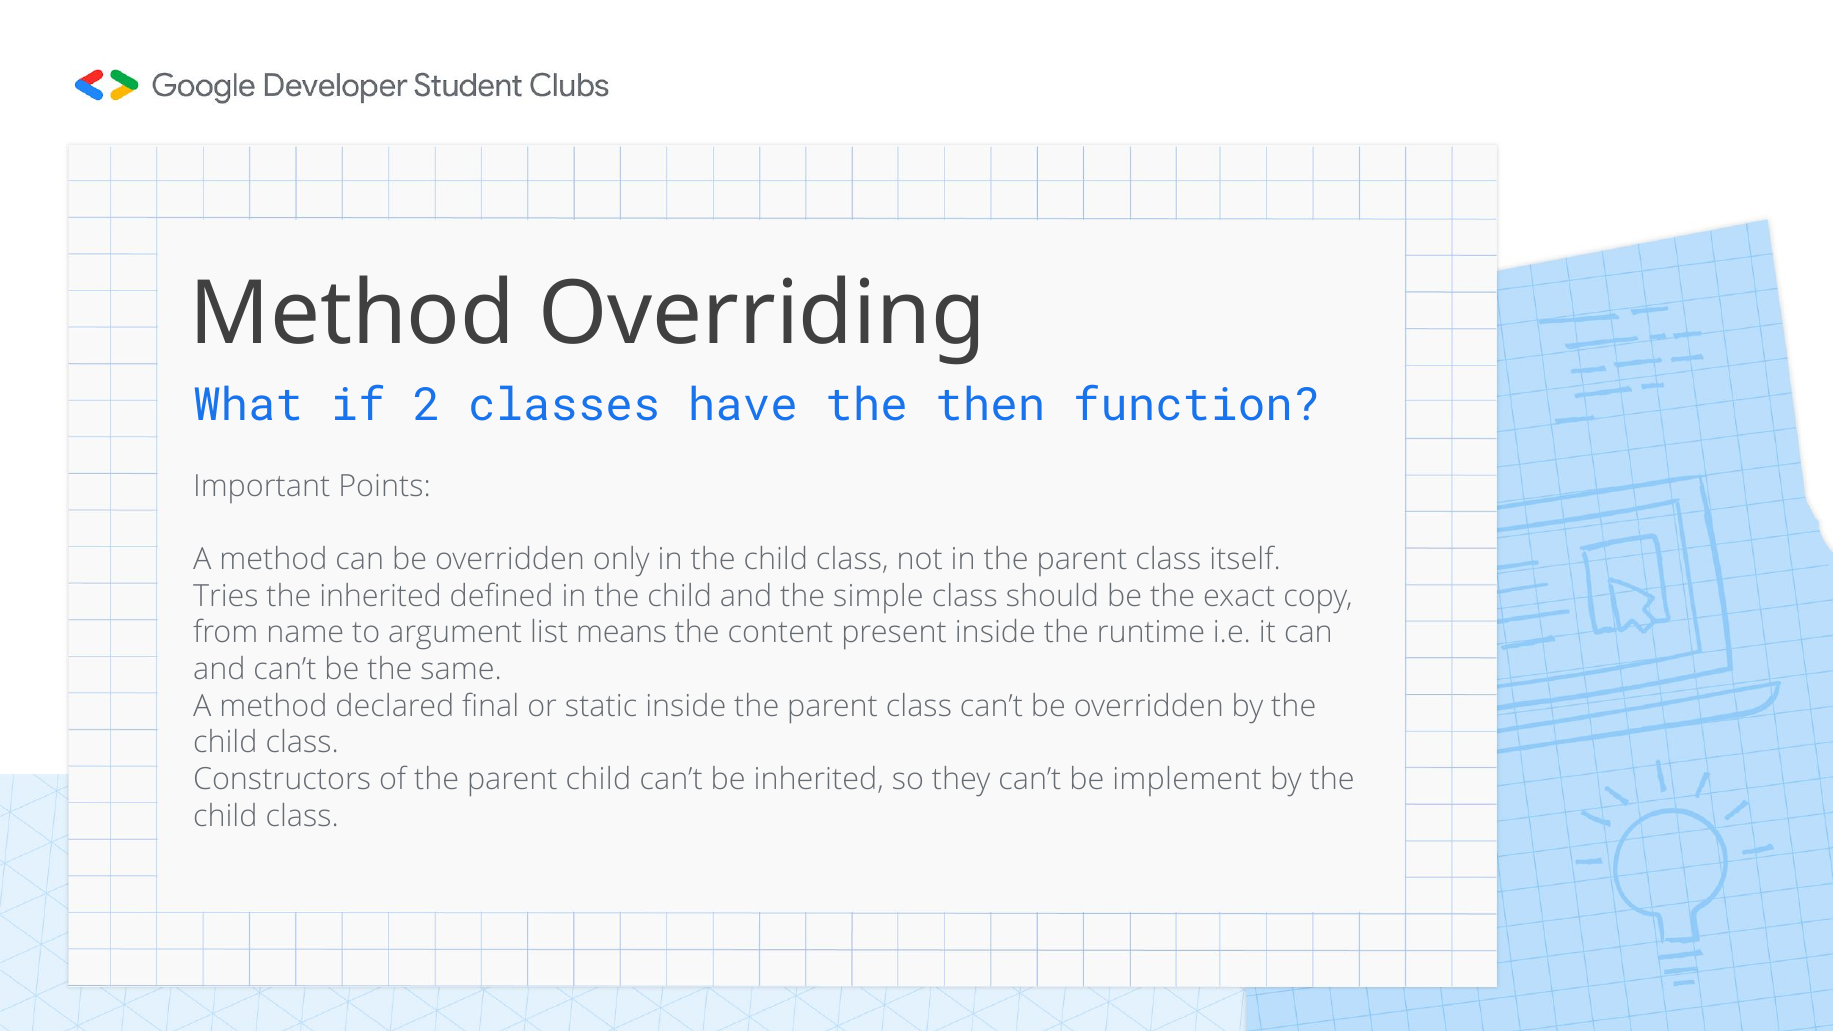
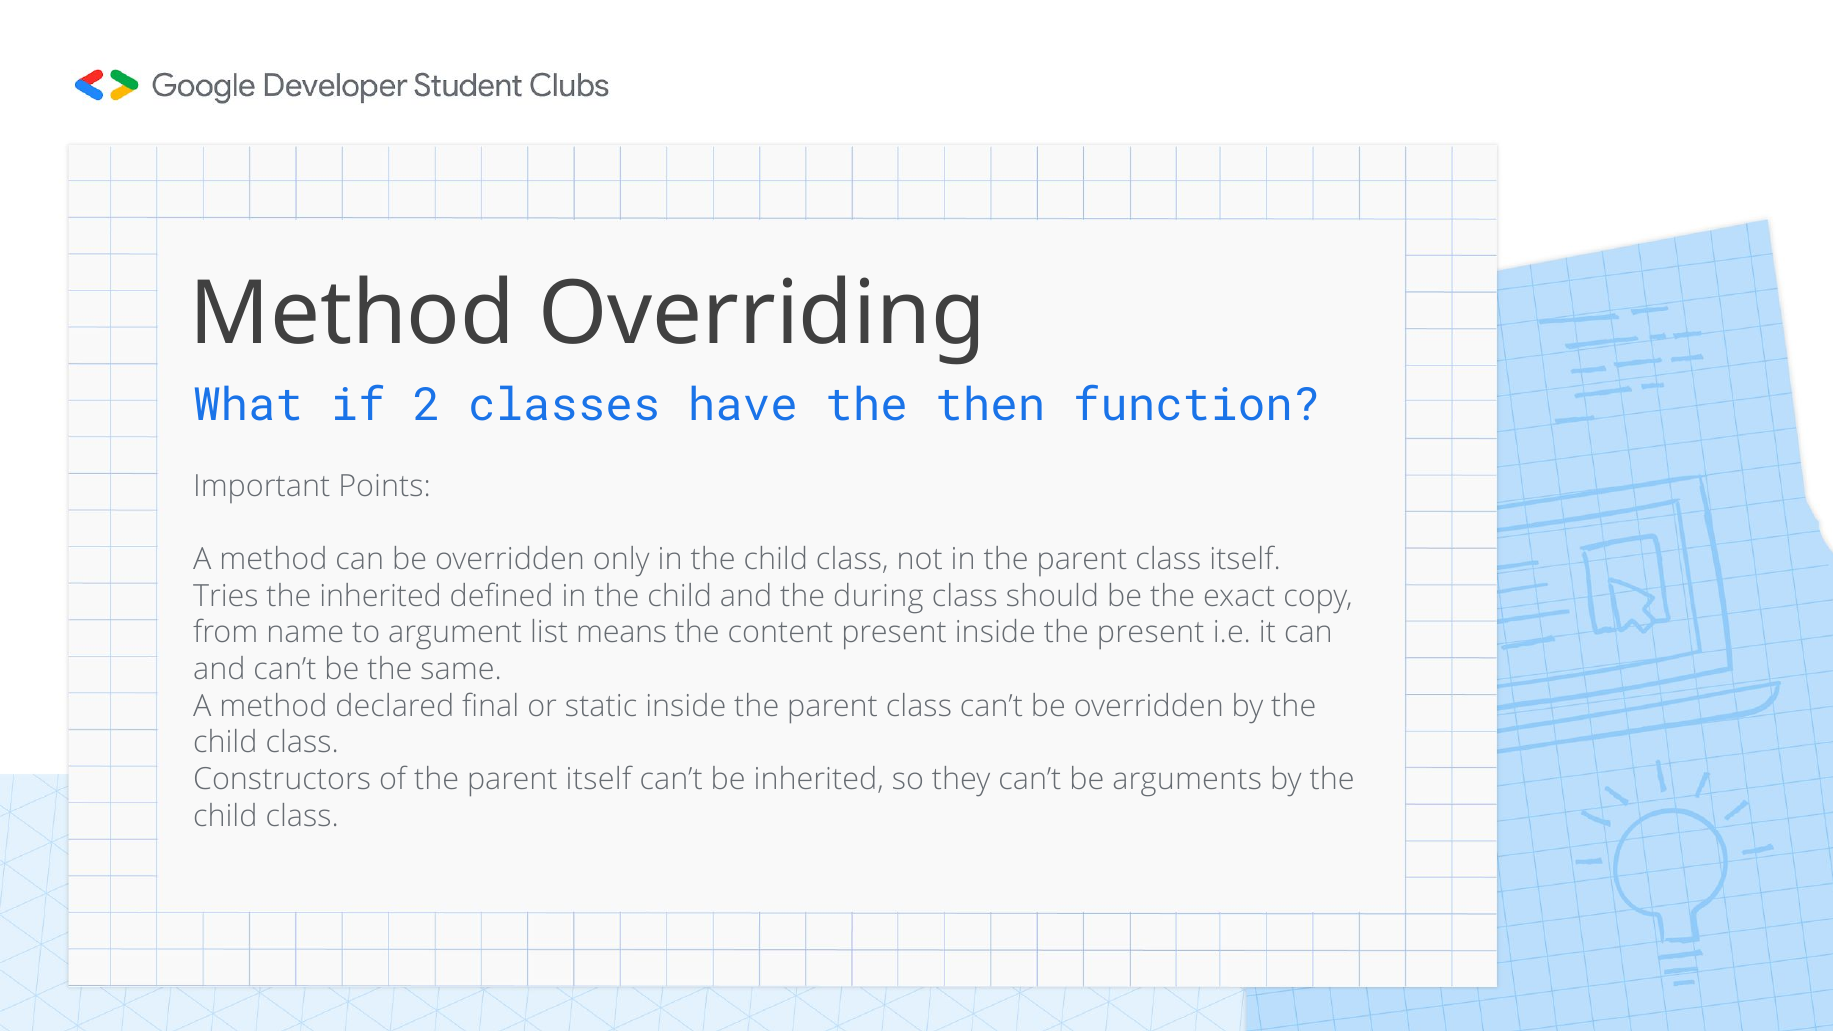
simple: simple -> during
the runtime: runtime -> present
parent child: child -> itself
implement: implement -> arguments
